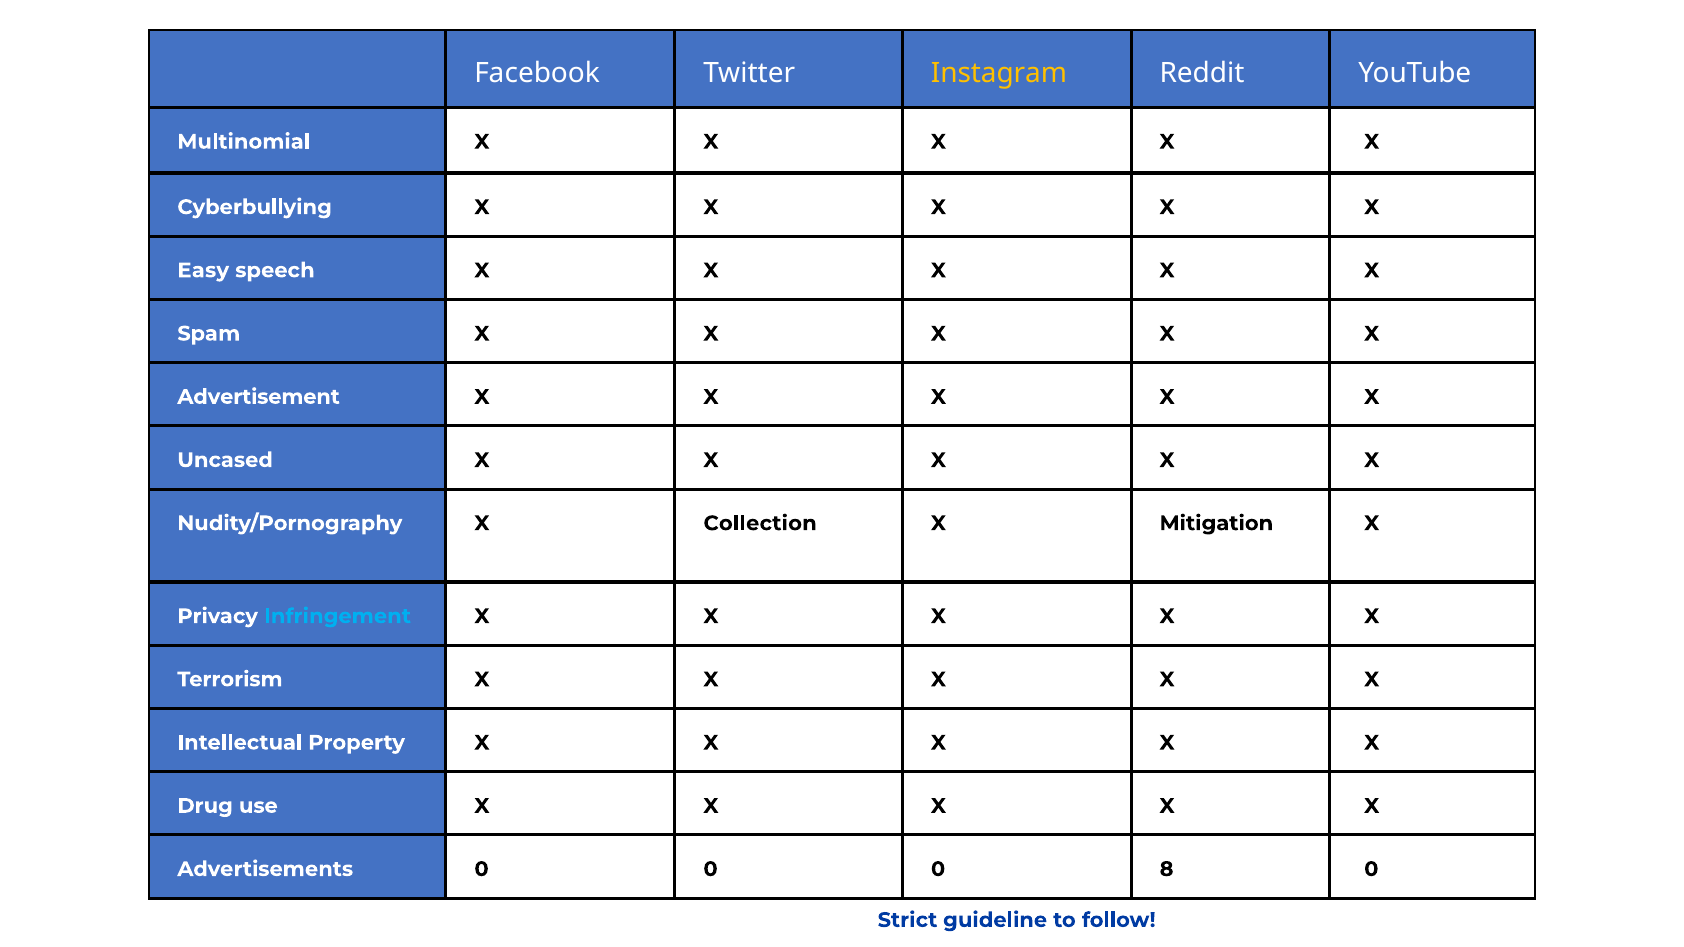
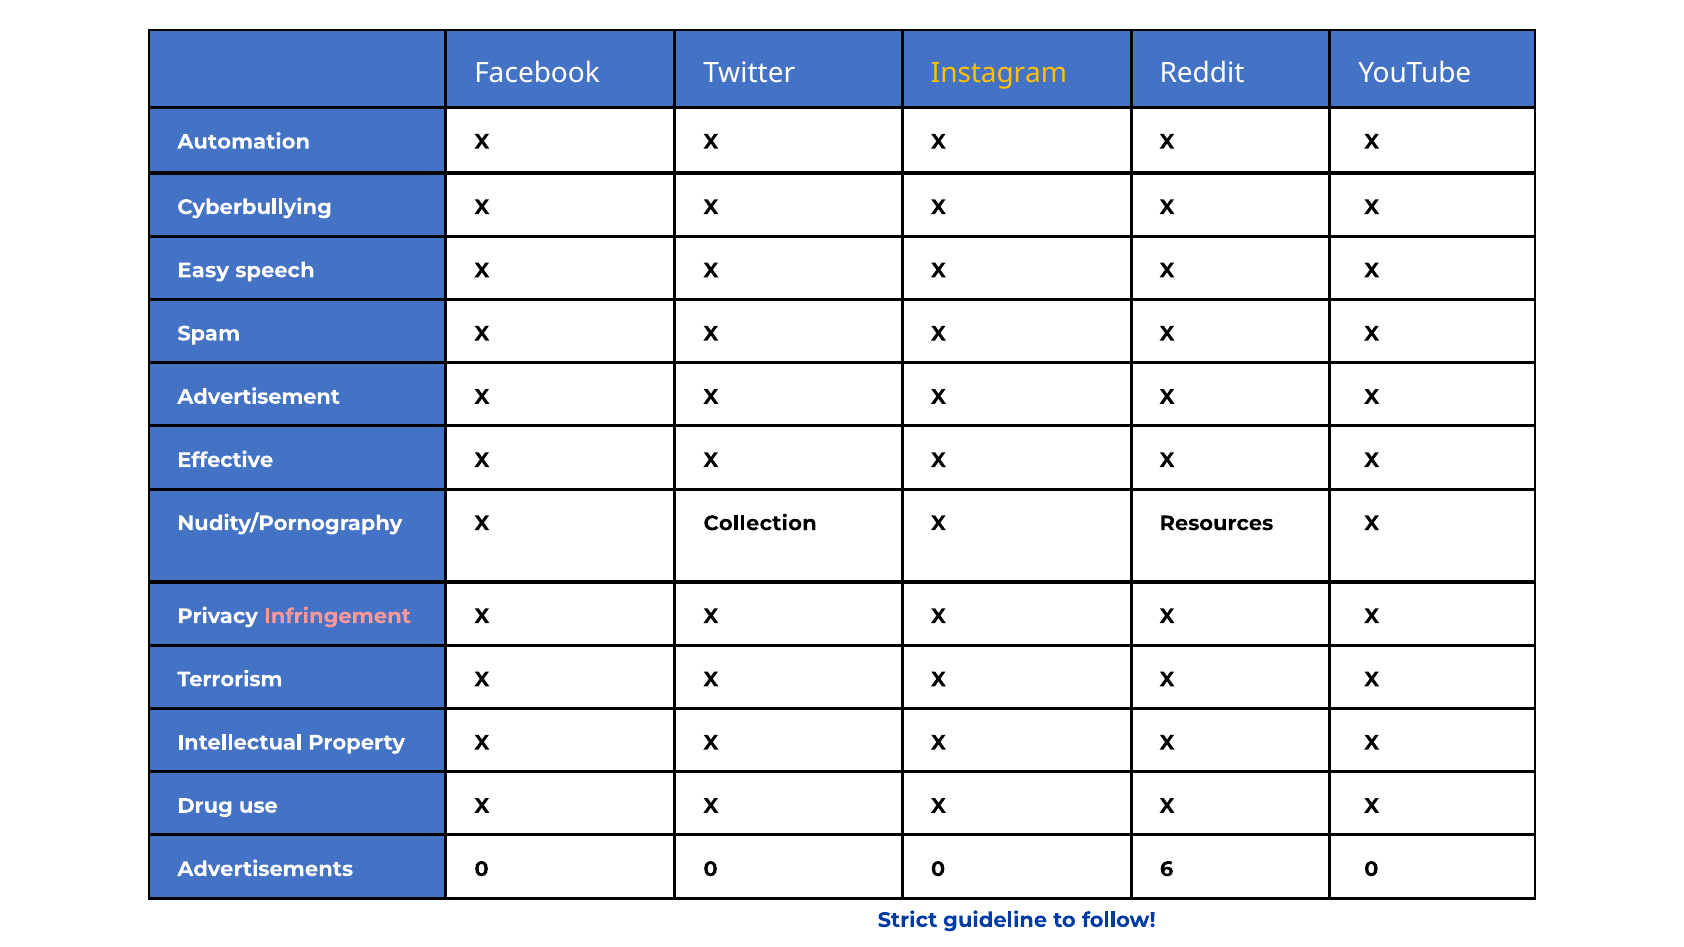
Multinomial: Multinomial -> Automation
Uncased: Uncased -> Effective
Mitigation: Mitigation -> Resources
Infringement colour: light blue -> pink
8: 8 -> 6
